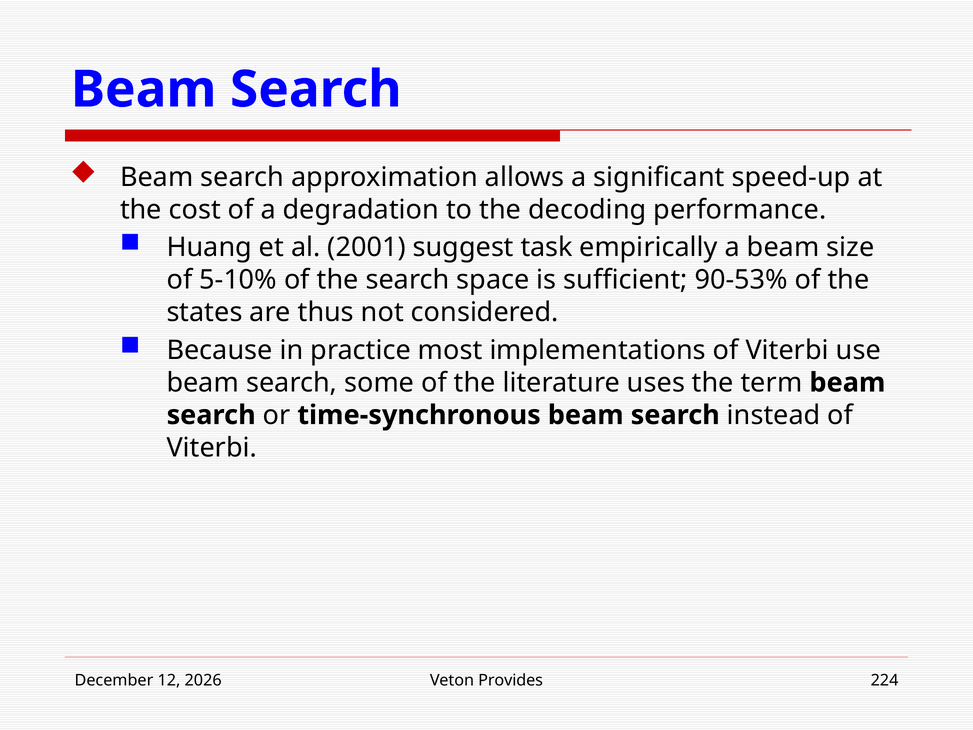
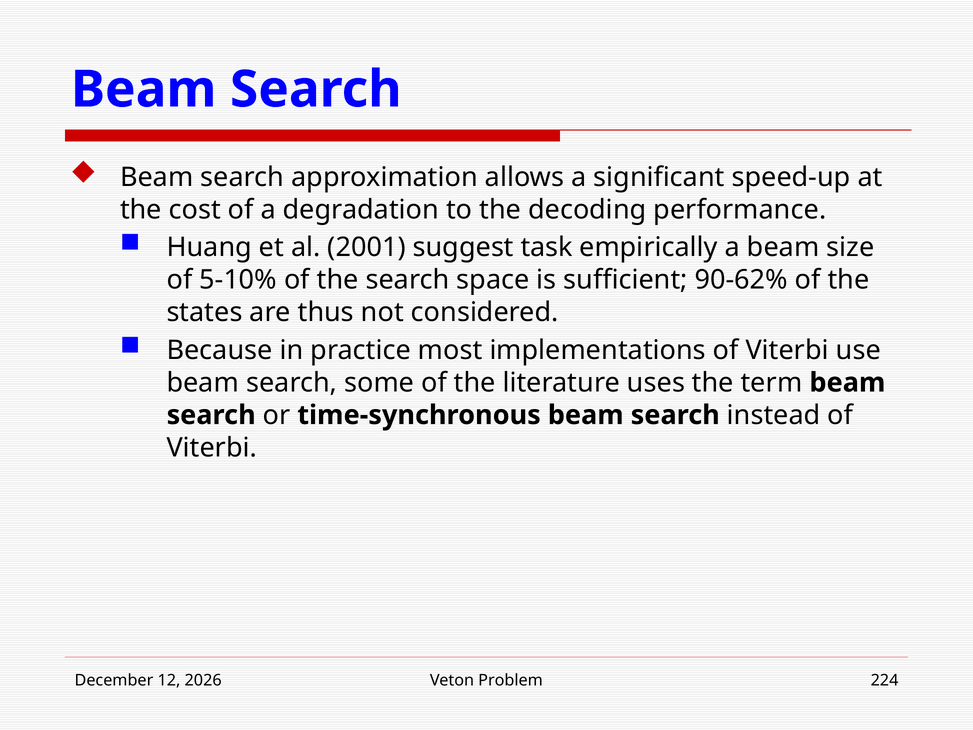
90-53%: 90-53% -> 90-62%
Provides: Provides -> Problem
